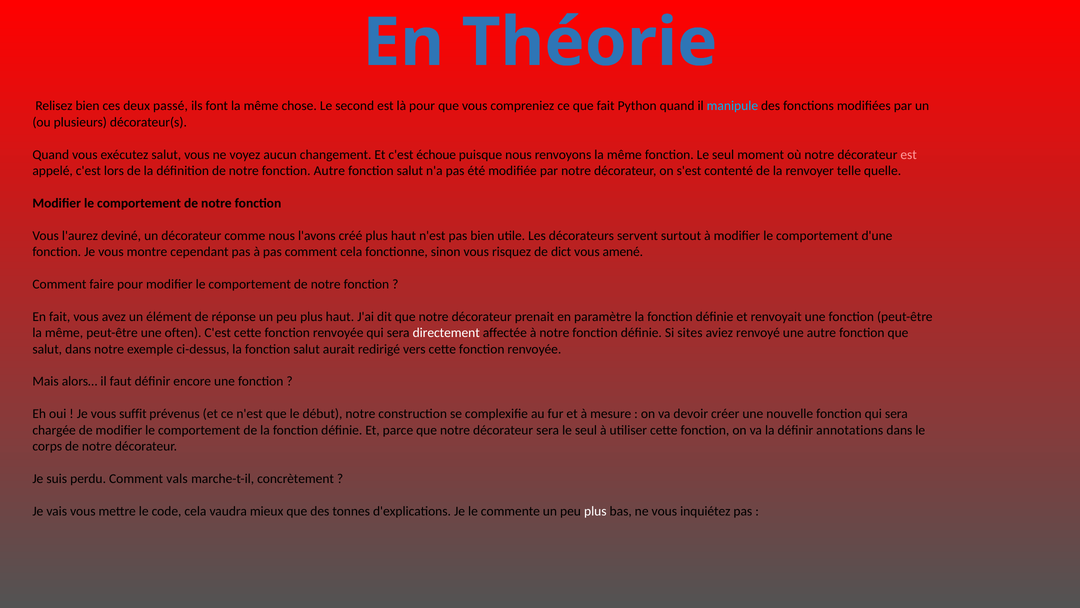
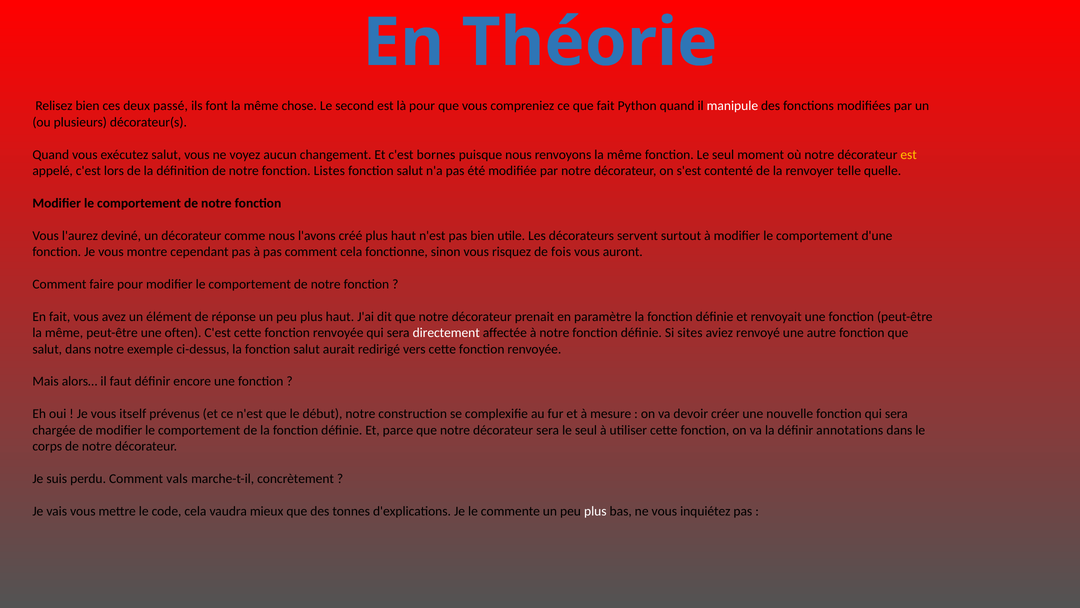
manipule colour: light blue -> white
échoue: échoue -> bornes
est at (909, 154) colour: pink -> yellow
fonction Autre: Autre -> Listes
dict: dict -> fois
amené: amené -> auront
suffit: suffit -> itself
